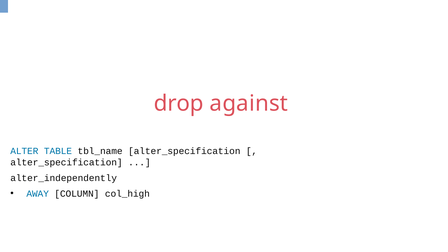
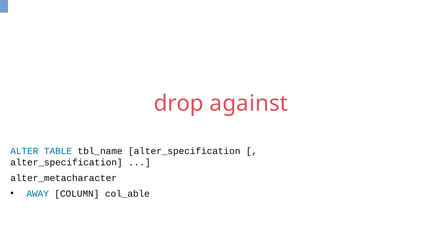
alter_independently: alter_independently -> alter_metacharacter
col_high: col_high -> col_able
